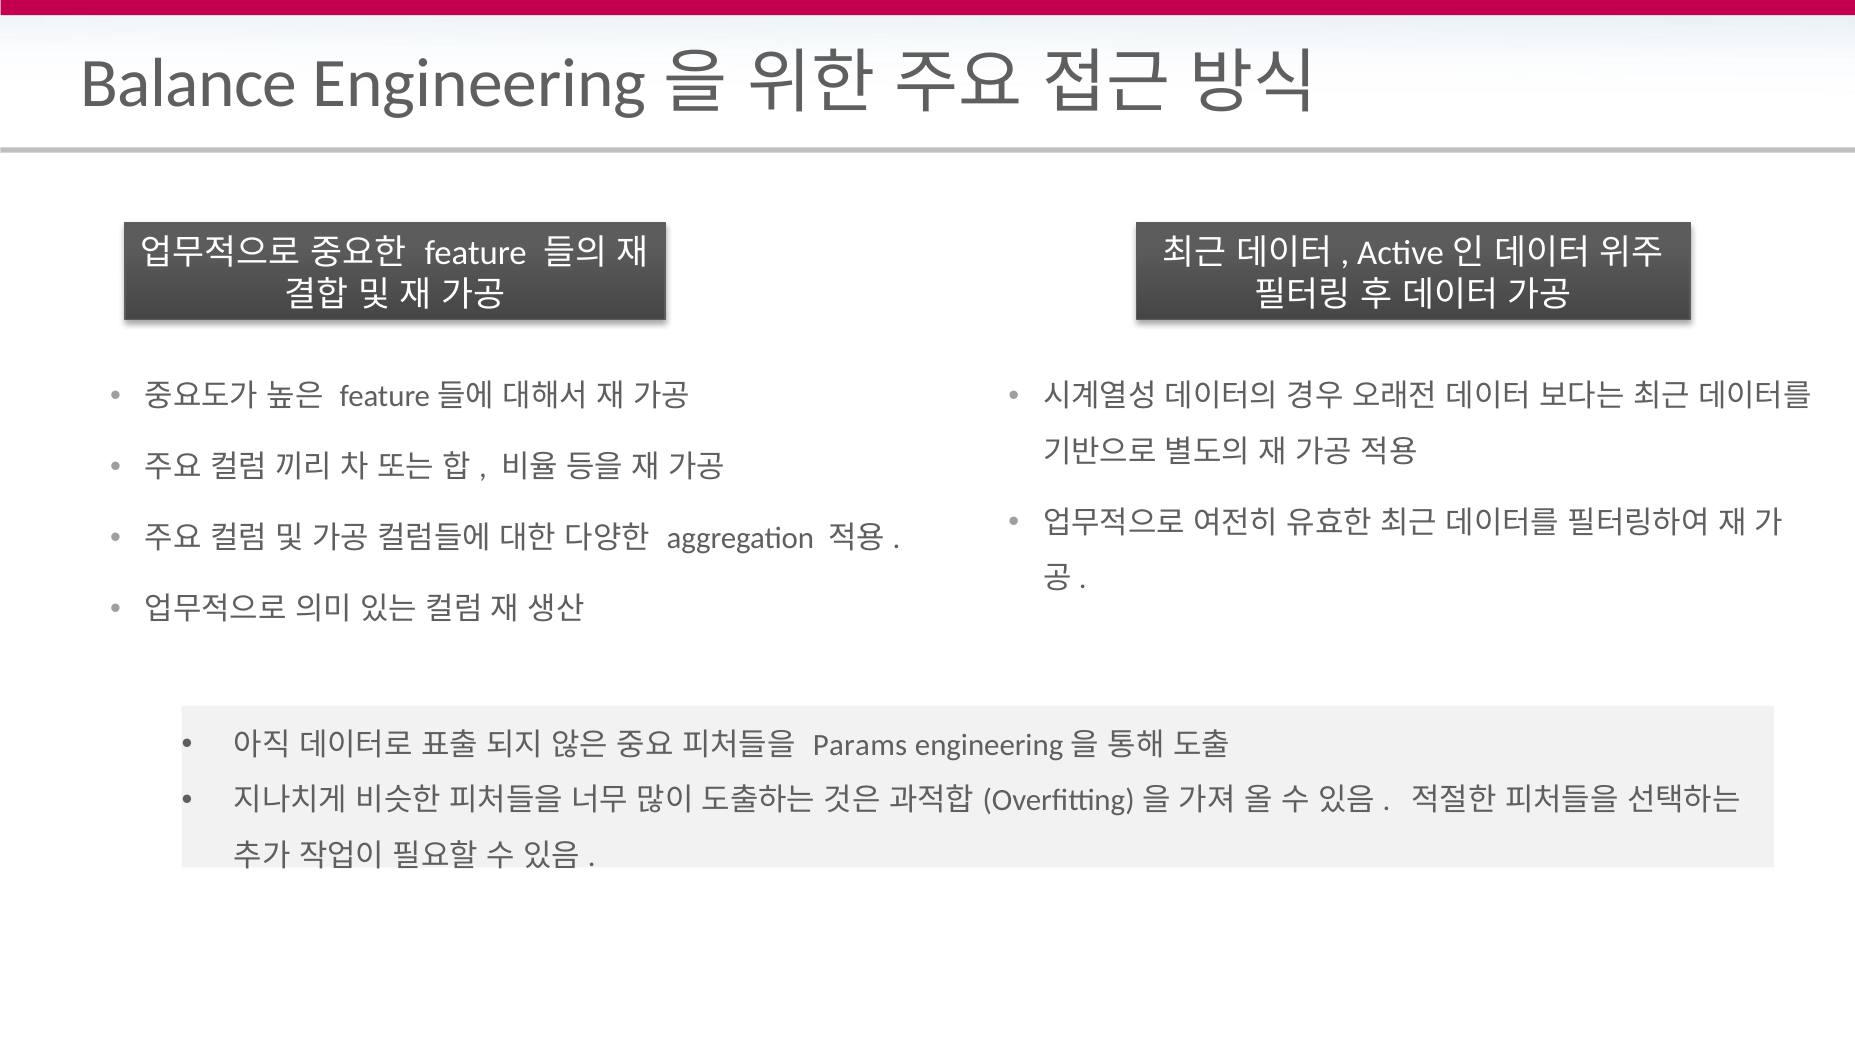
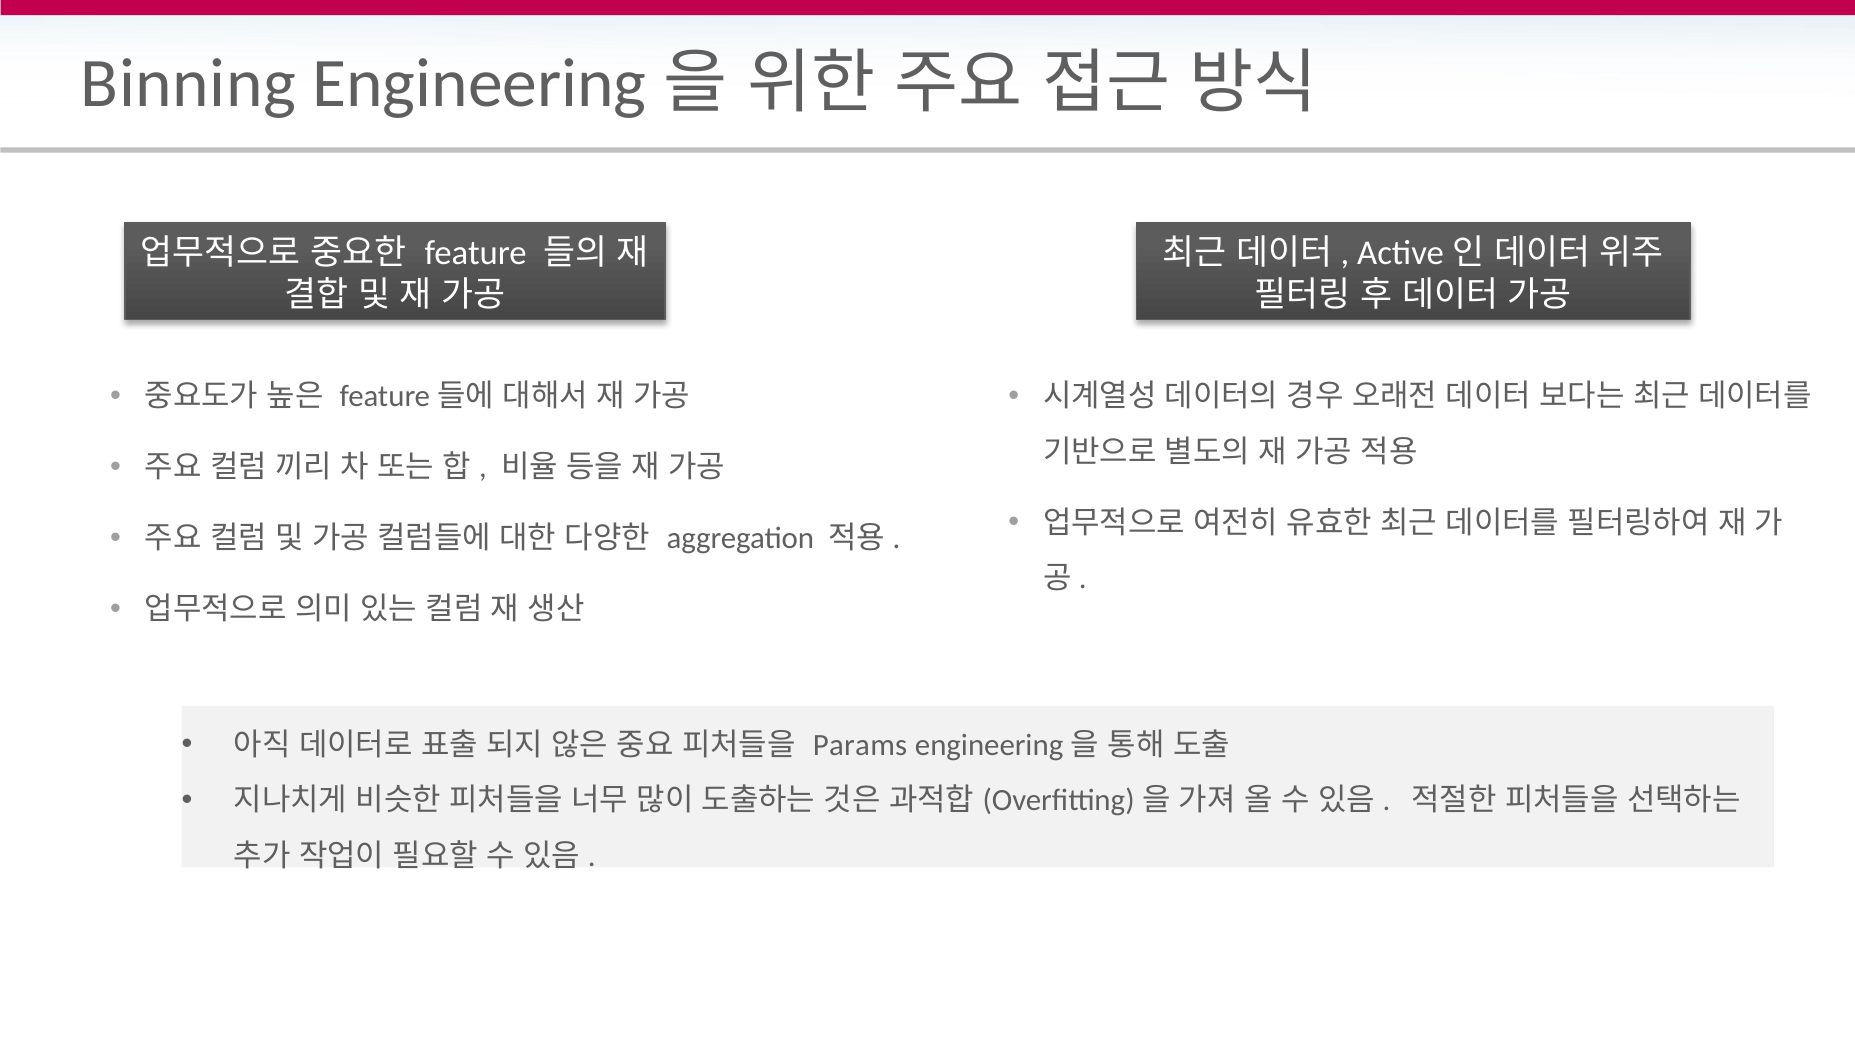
Balance: Balance -> Binning
